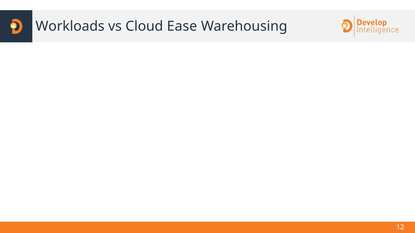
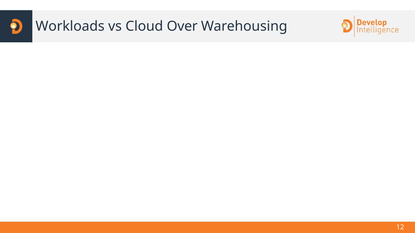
Ease: Ease -> Over
